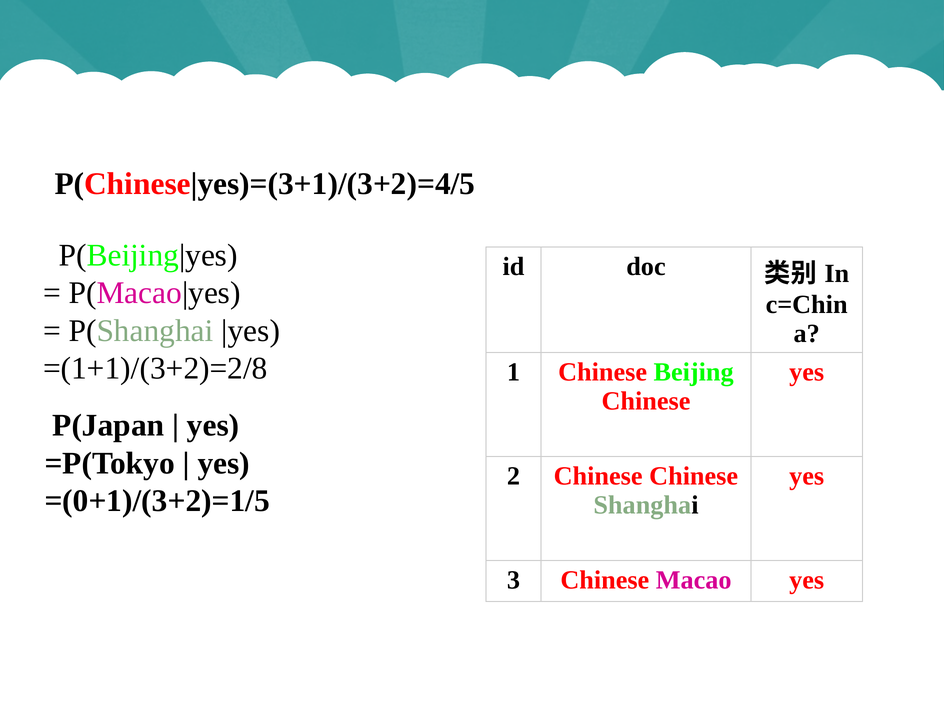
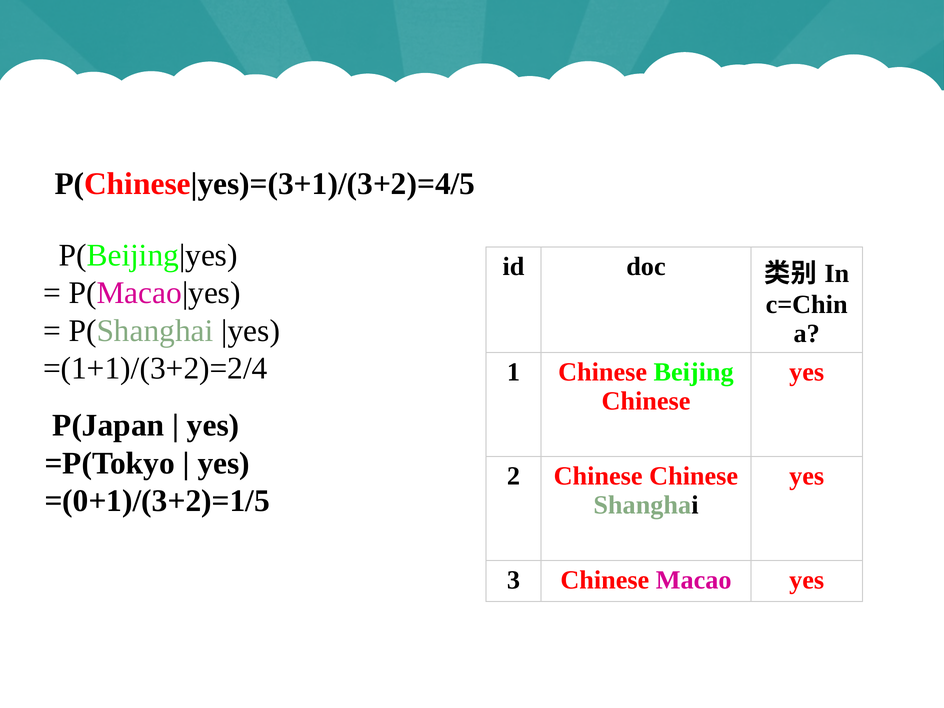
=(1+1)/(3+2)=2/8: =(1+1)/(3+2)=2/8 -> =(1+1)/(3+2)=2/4
